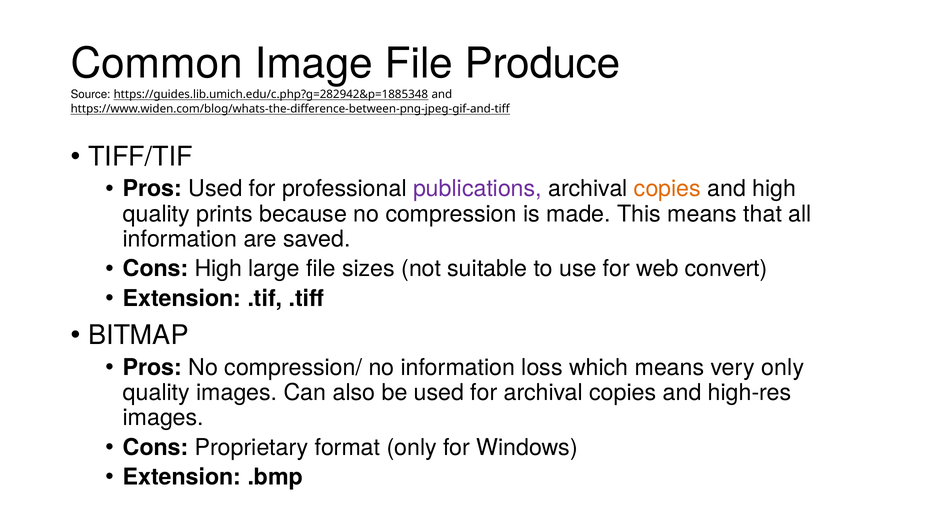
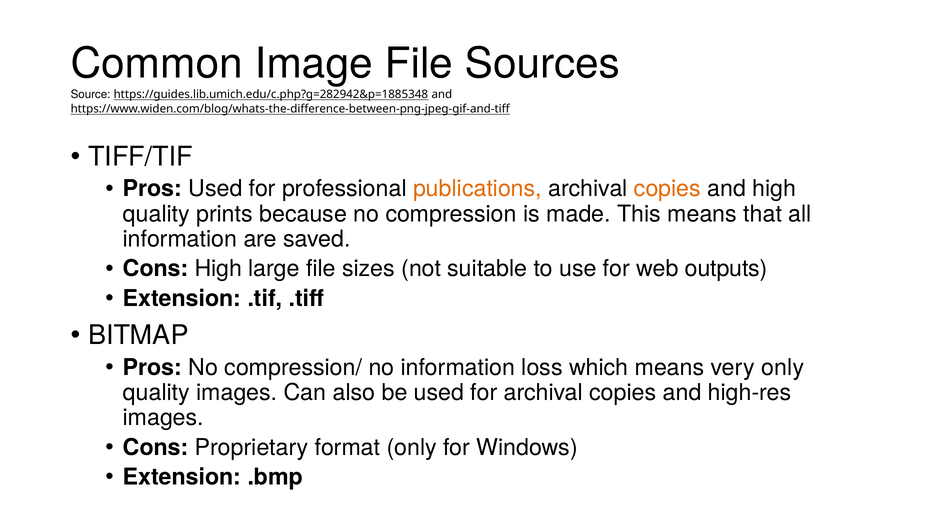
Produce: Produce -> Sources
publications colour: purple -> orange
convert: convert -> outputs
